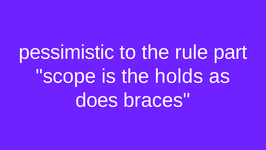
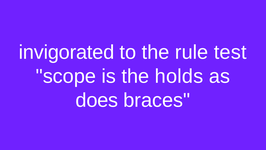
pessimistic: pessimistic -> invigorated
part: part -> test
